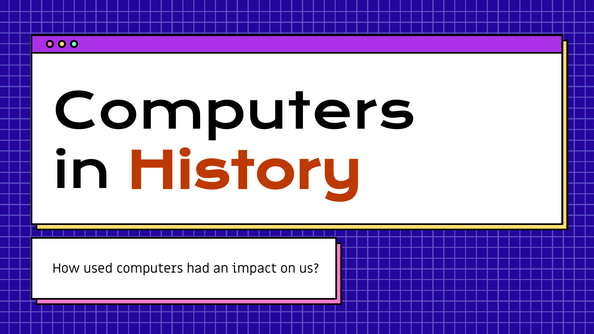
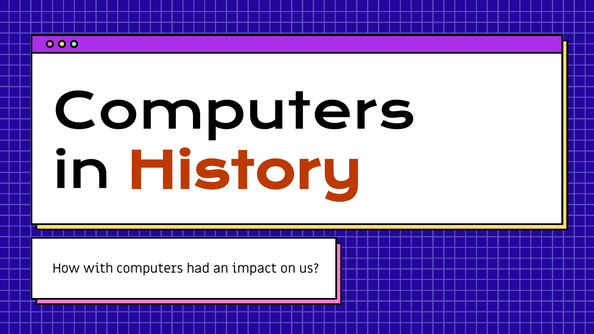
used: used -> with
